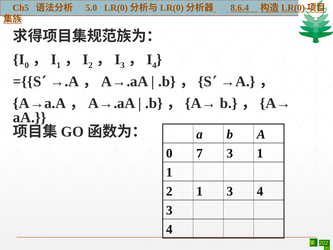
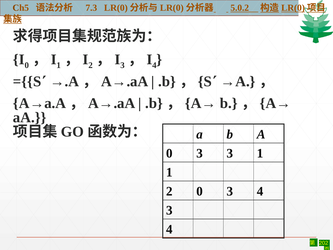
5.0: 5.0 -> 7.3
8.6.4: 8.6.4 -> 5.0.2
7 at (200, 153): 7 -> 3
2 1: 1 -> 0
